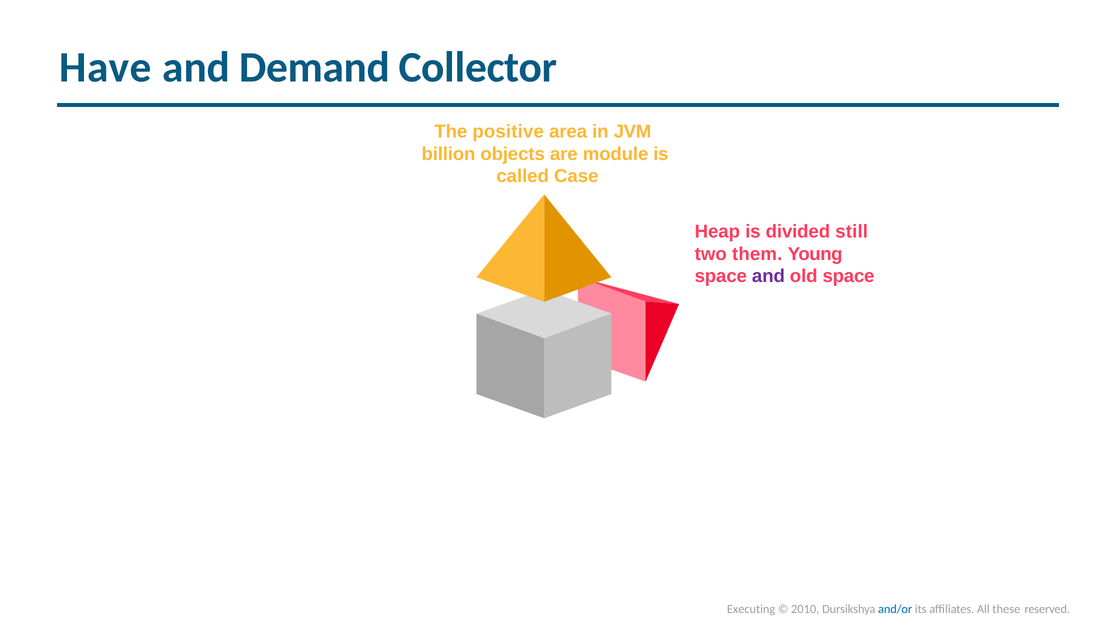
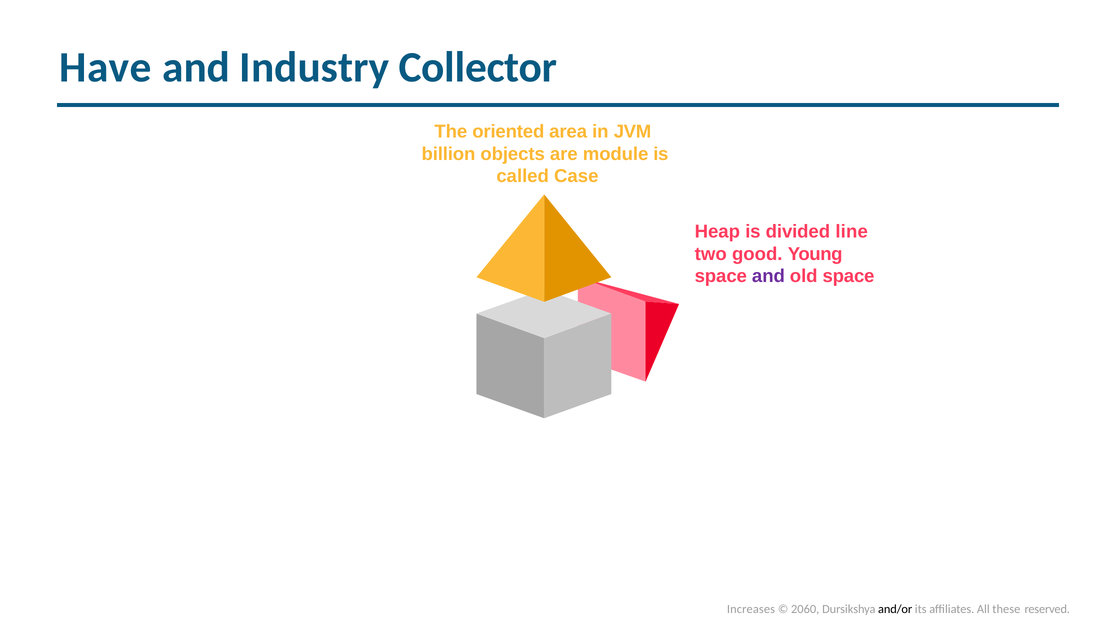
Demand: Demand -> Industry
positive: positive -> oriented
still: still -> line
them: them -> good
Executing: Executing -> Increases
2010: 2010 -> 2060
and/or colour: blue -> black
